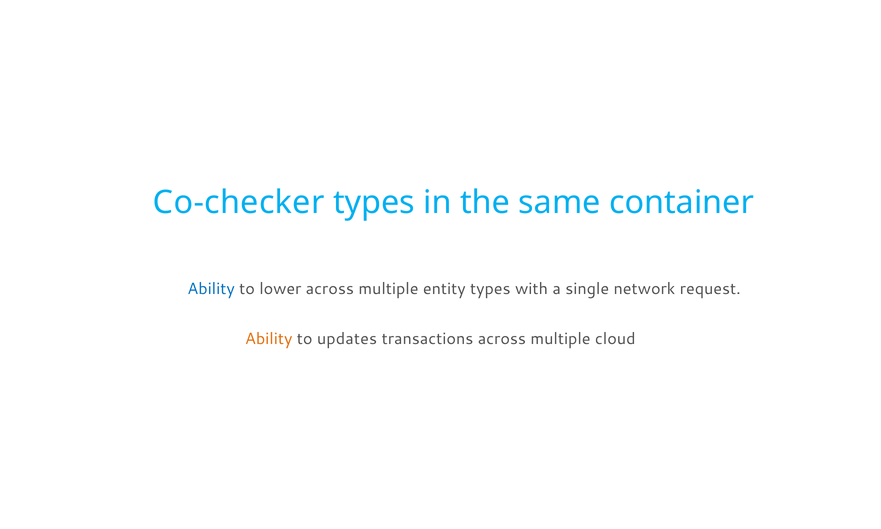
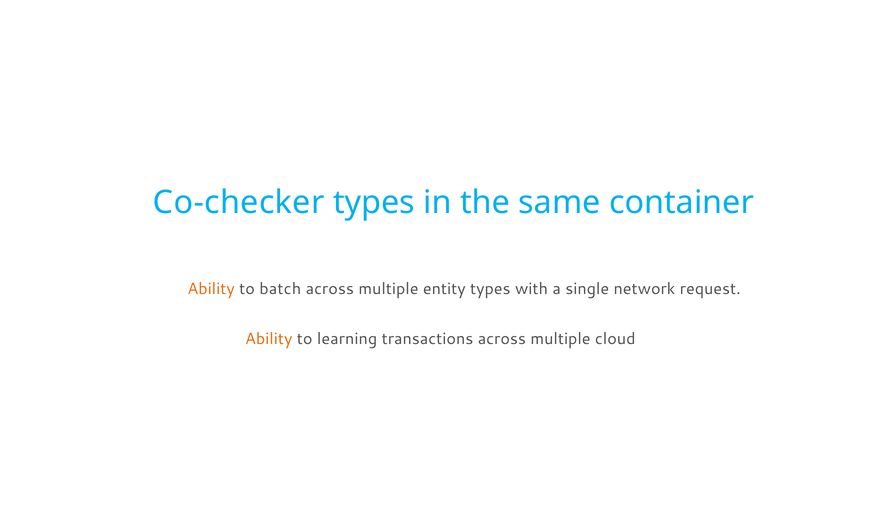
Ability at (211, 289) colour: blue -> orange
lower: lower -> batch
updates: updates -> learning
